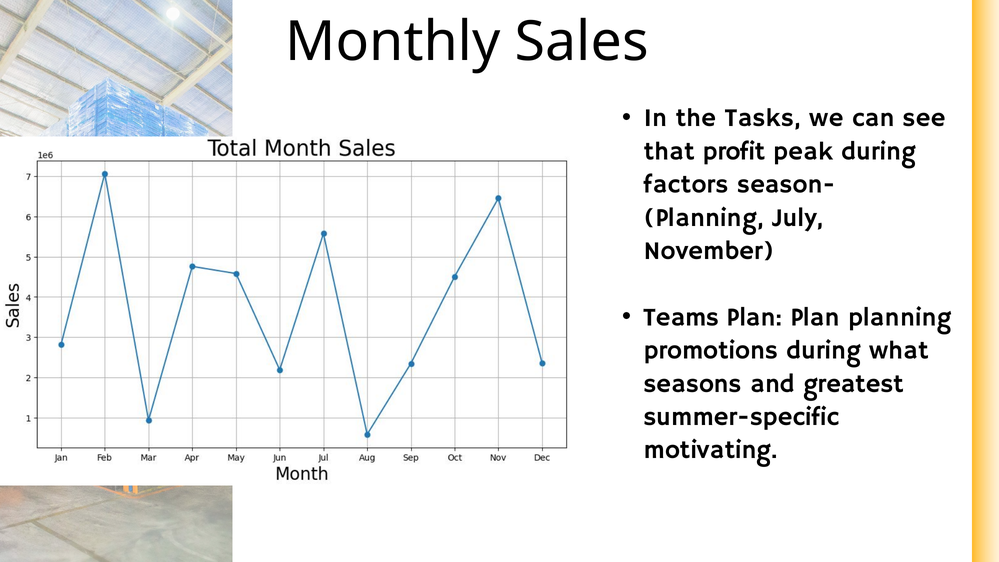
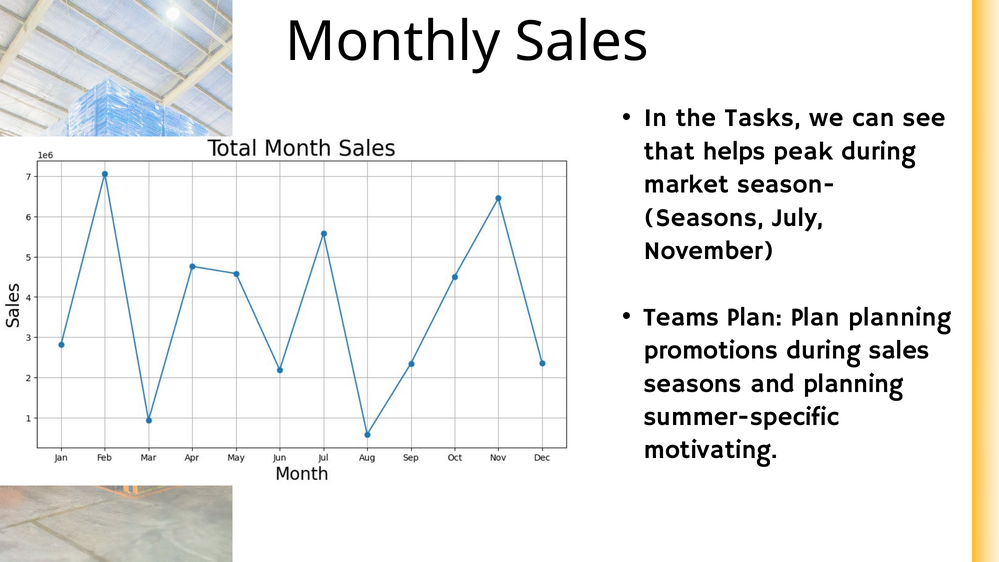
profit: profit -> helps
factors: factors -> market
Planning at (704, 218): Planning -> Seasons
during what: what -> sales
and greatest: greatest -> planning
